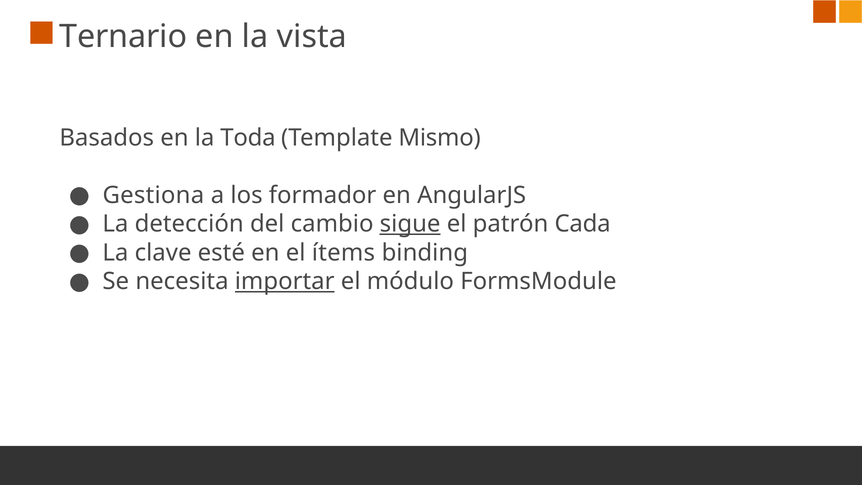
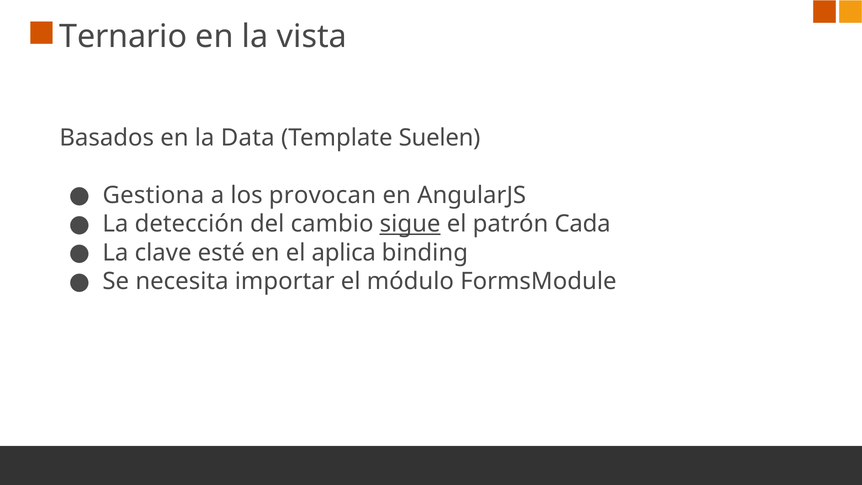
Toda: Toda -> Data
Mismo: Mismo -> Suelen
formador: formador -> provocan
ítems: ítems -> aplica
importar underline: present -> none
